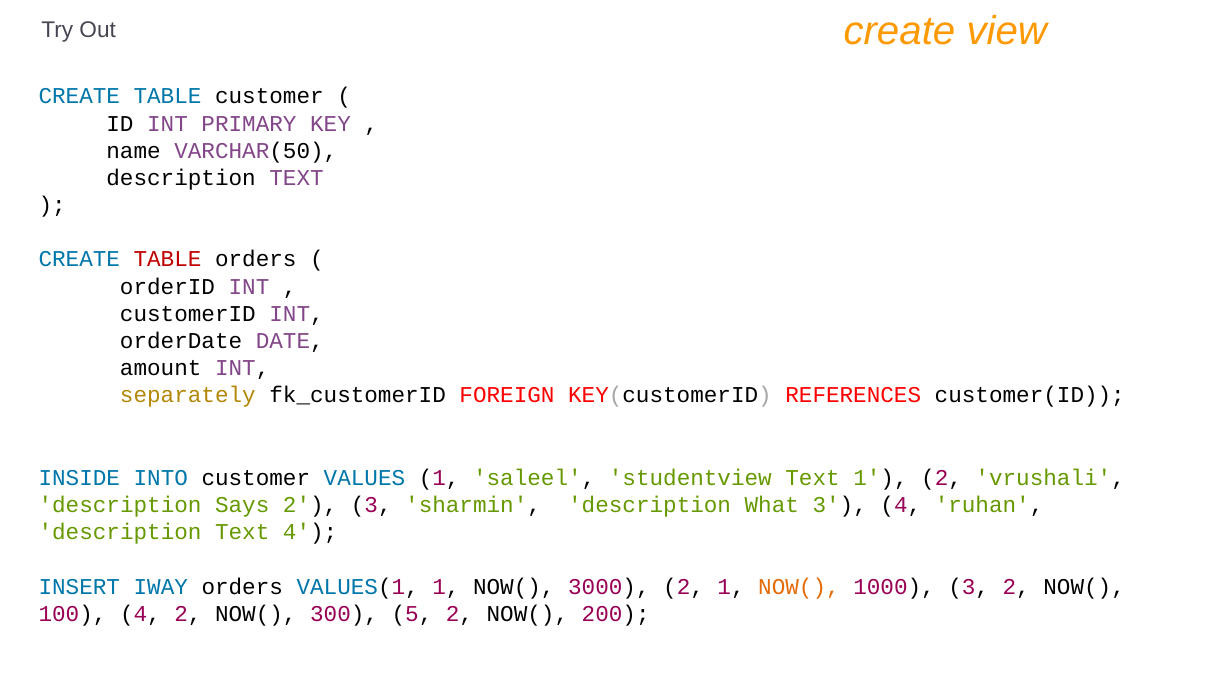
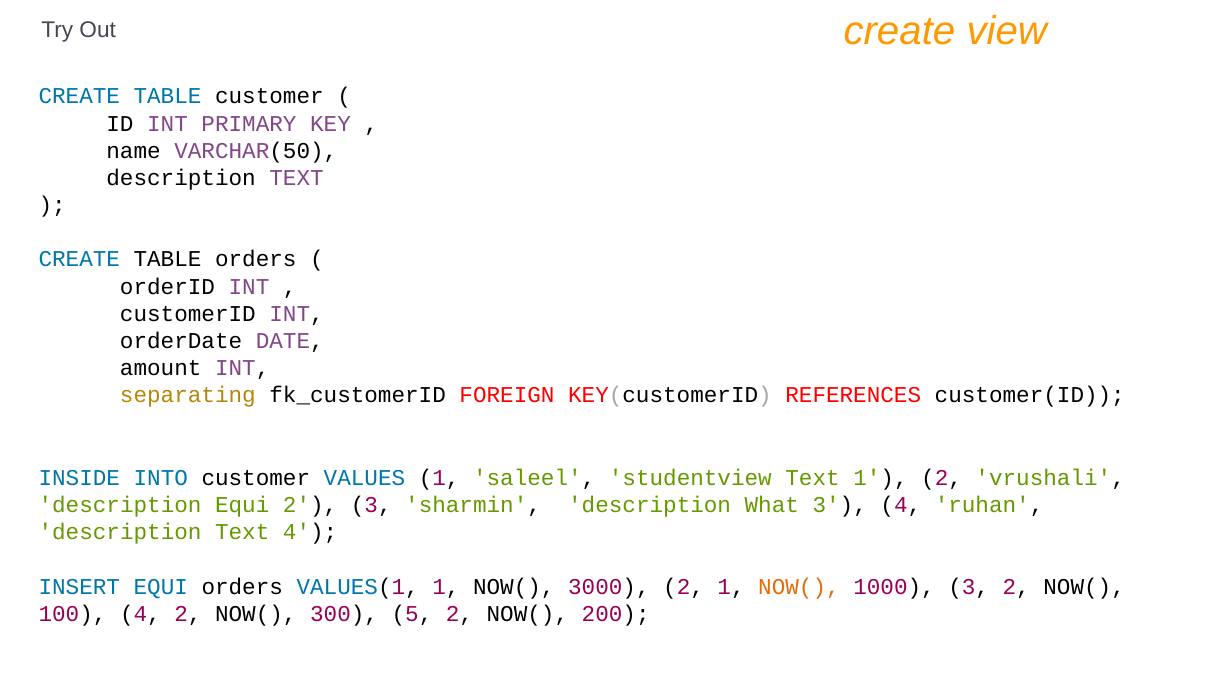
TABLE at (168, 259) colour: red -> black
separately: separately -> separating
description Says: Says -> Equi
INSERT IWAY: IWAY -> EQUI
